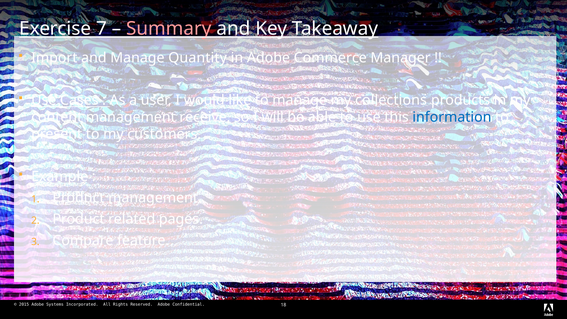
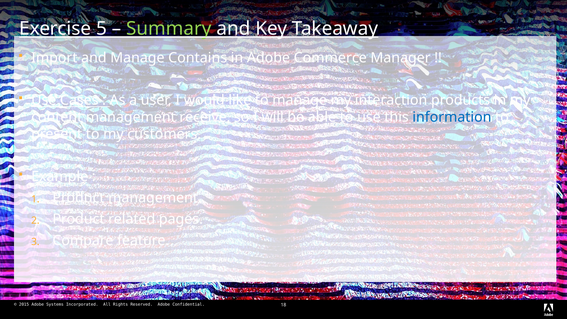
7: 7 -> 5
Summary colour: pink -> light green
Quantity: Quantity -> Contains
collections: collections -> interaction
